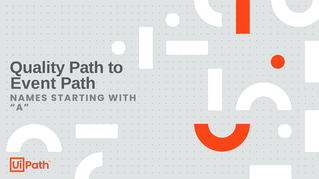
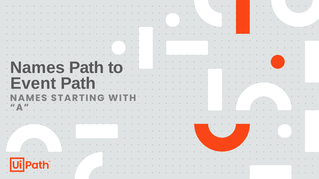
Quality at (38, 68): Quality -> Names
